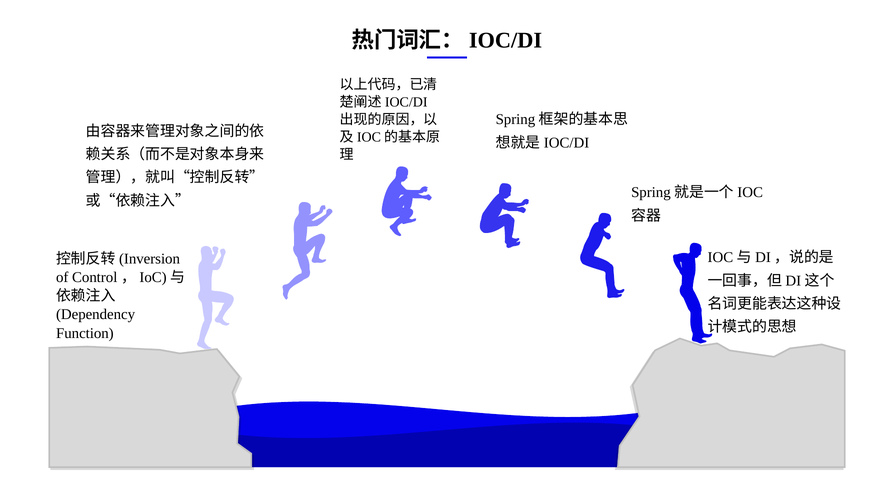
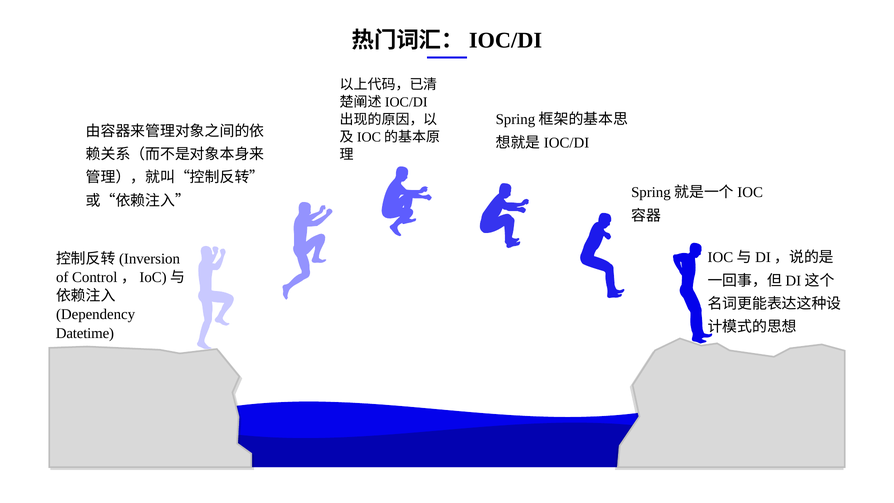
Function: Function -> Datetime
